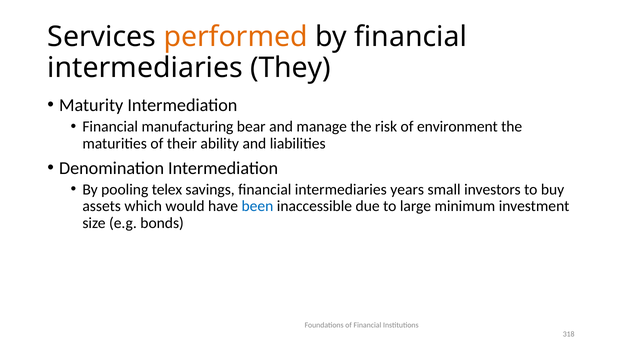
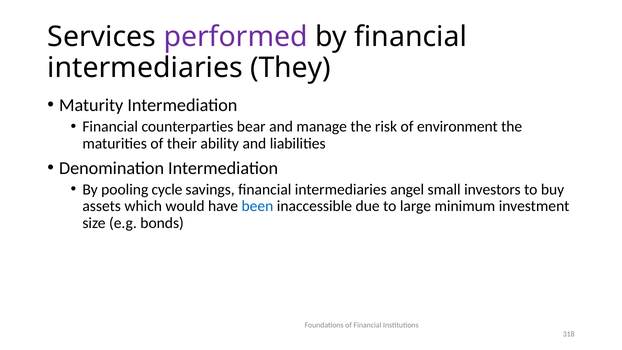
performed colour: orange -> purple
manufacturing: manufacturing -> counterparties
telex: telex -> cycle
years: years -> angel
